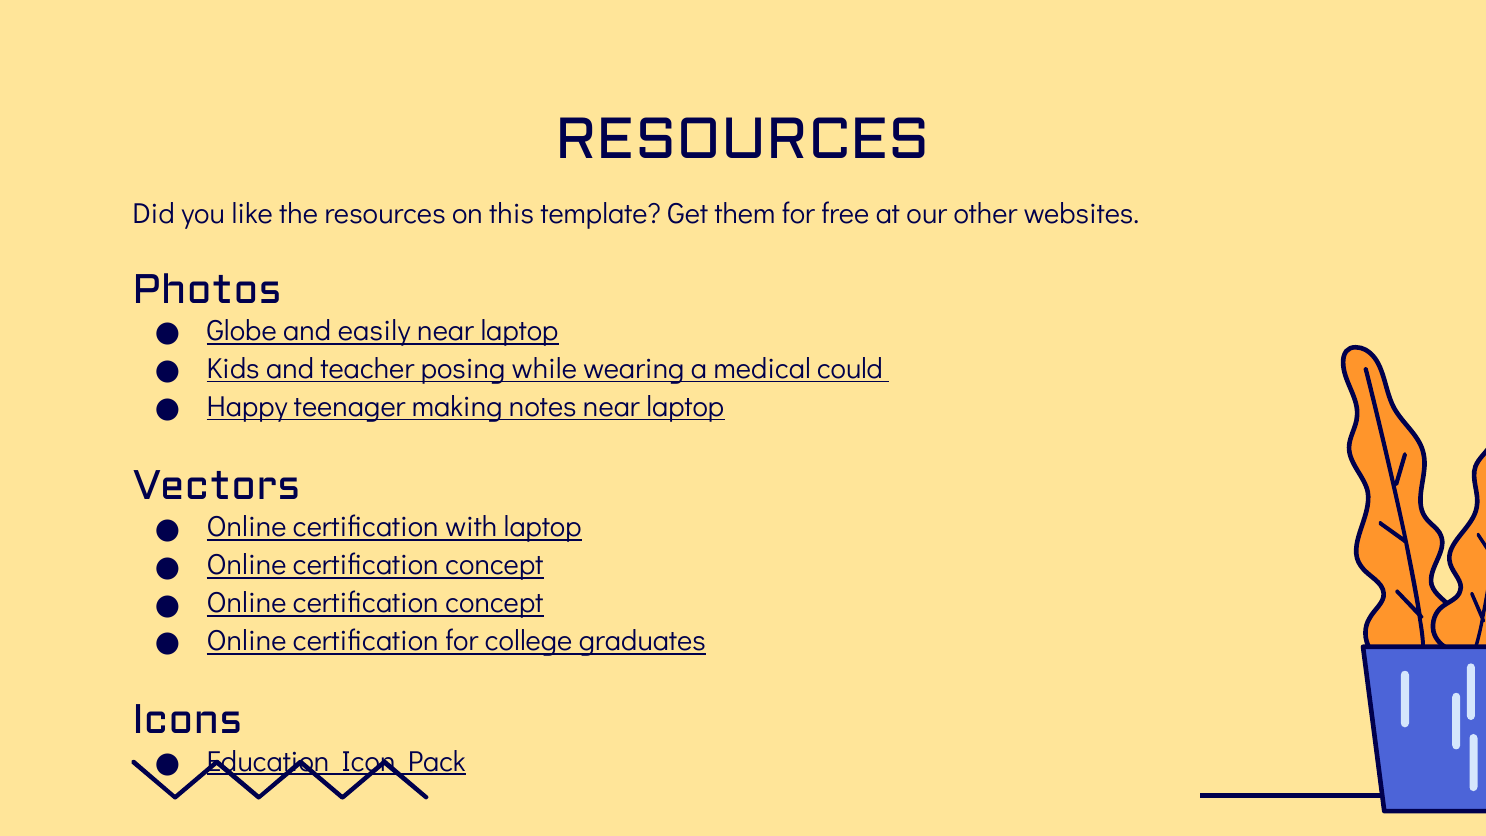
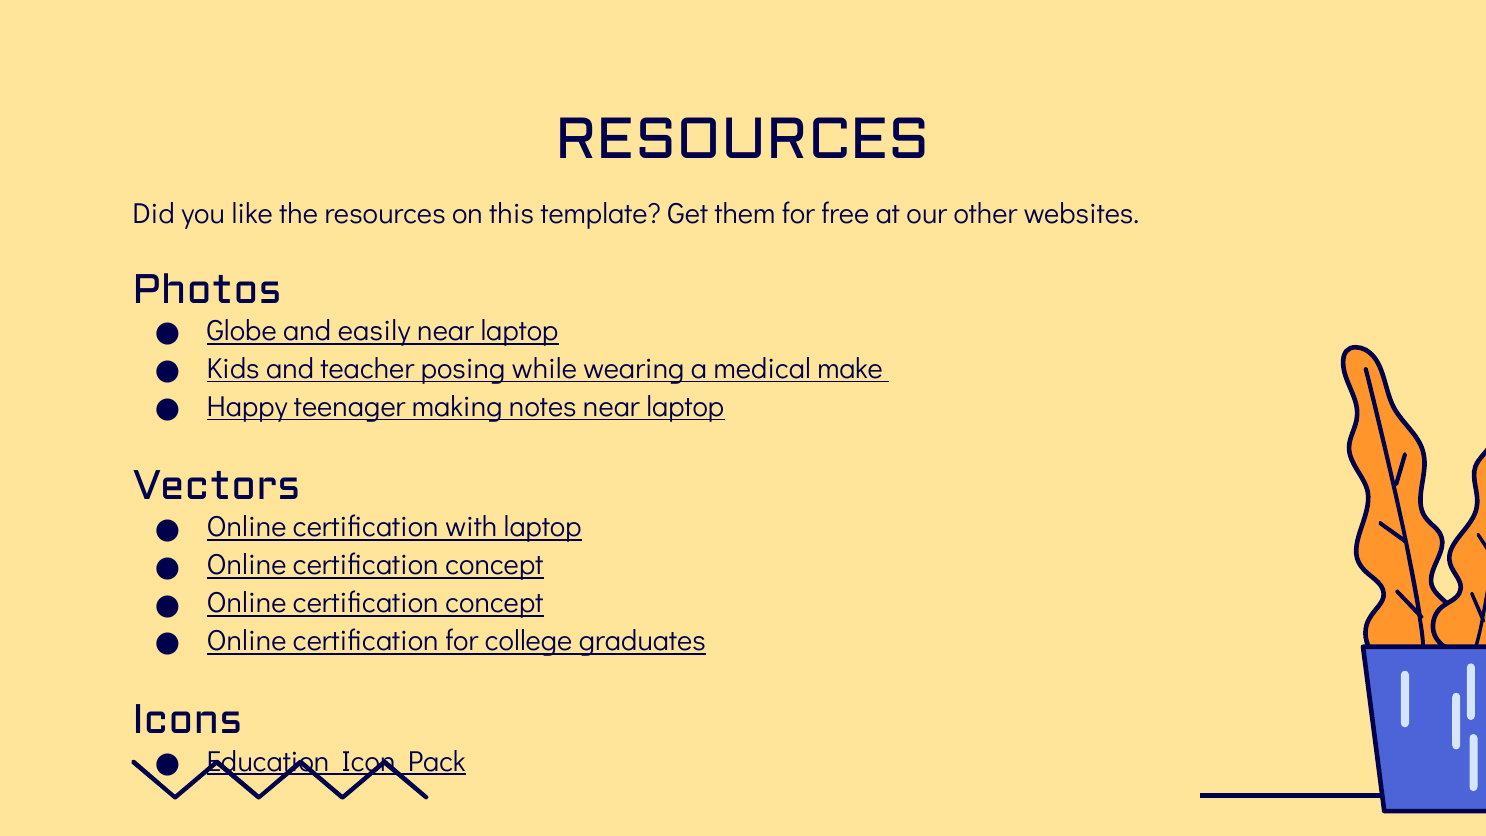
could: could -> make
